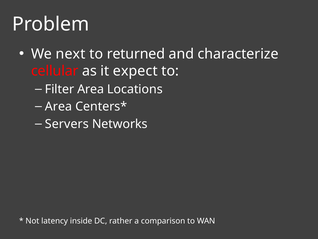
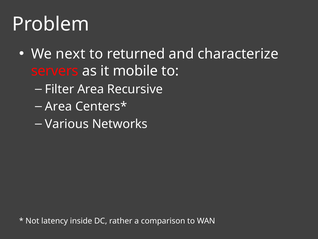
cellular: cellular -> servers
expect: expect -> mobile
Locations: Locations -> Recursive
Servers: Servers -> Various
